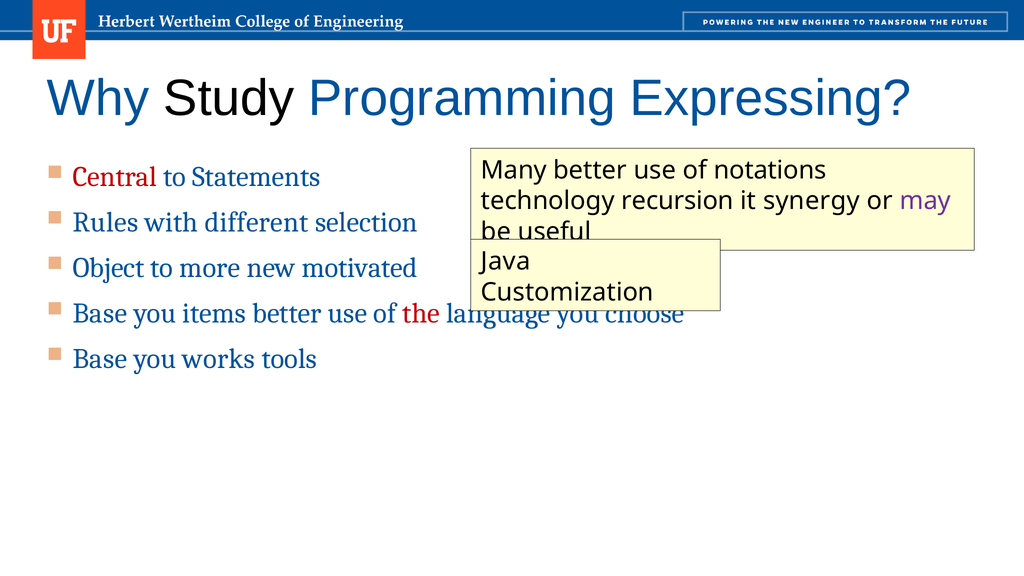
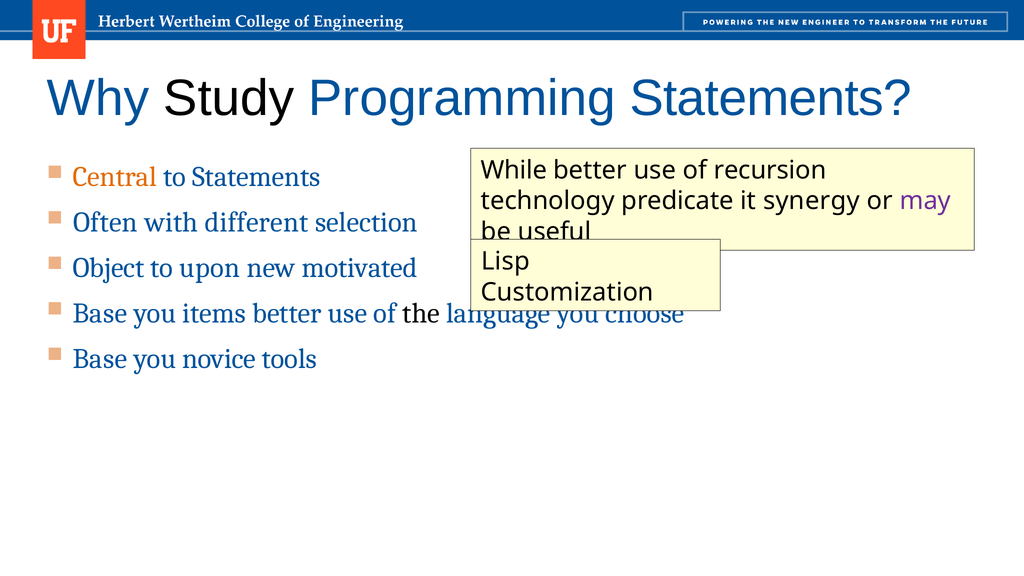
Programming Expressing: Expressing -> Statements
Many: Many -> While
notations: notations -> recursion
Central colour: red -> orange
recursion: recursion -> predicate
Rules: Rules -> Often
Java: Java -> Lisp
more: more -> upon
the colour: red -> black
works: works -> novice
